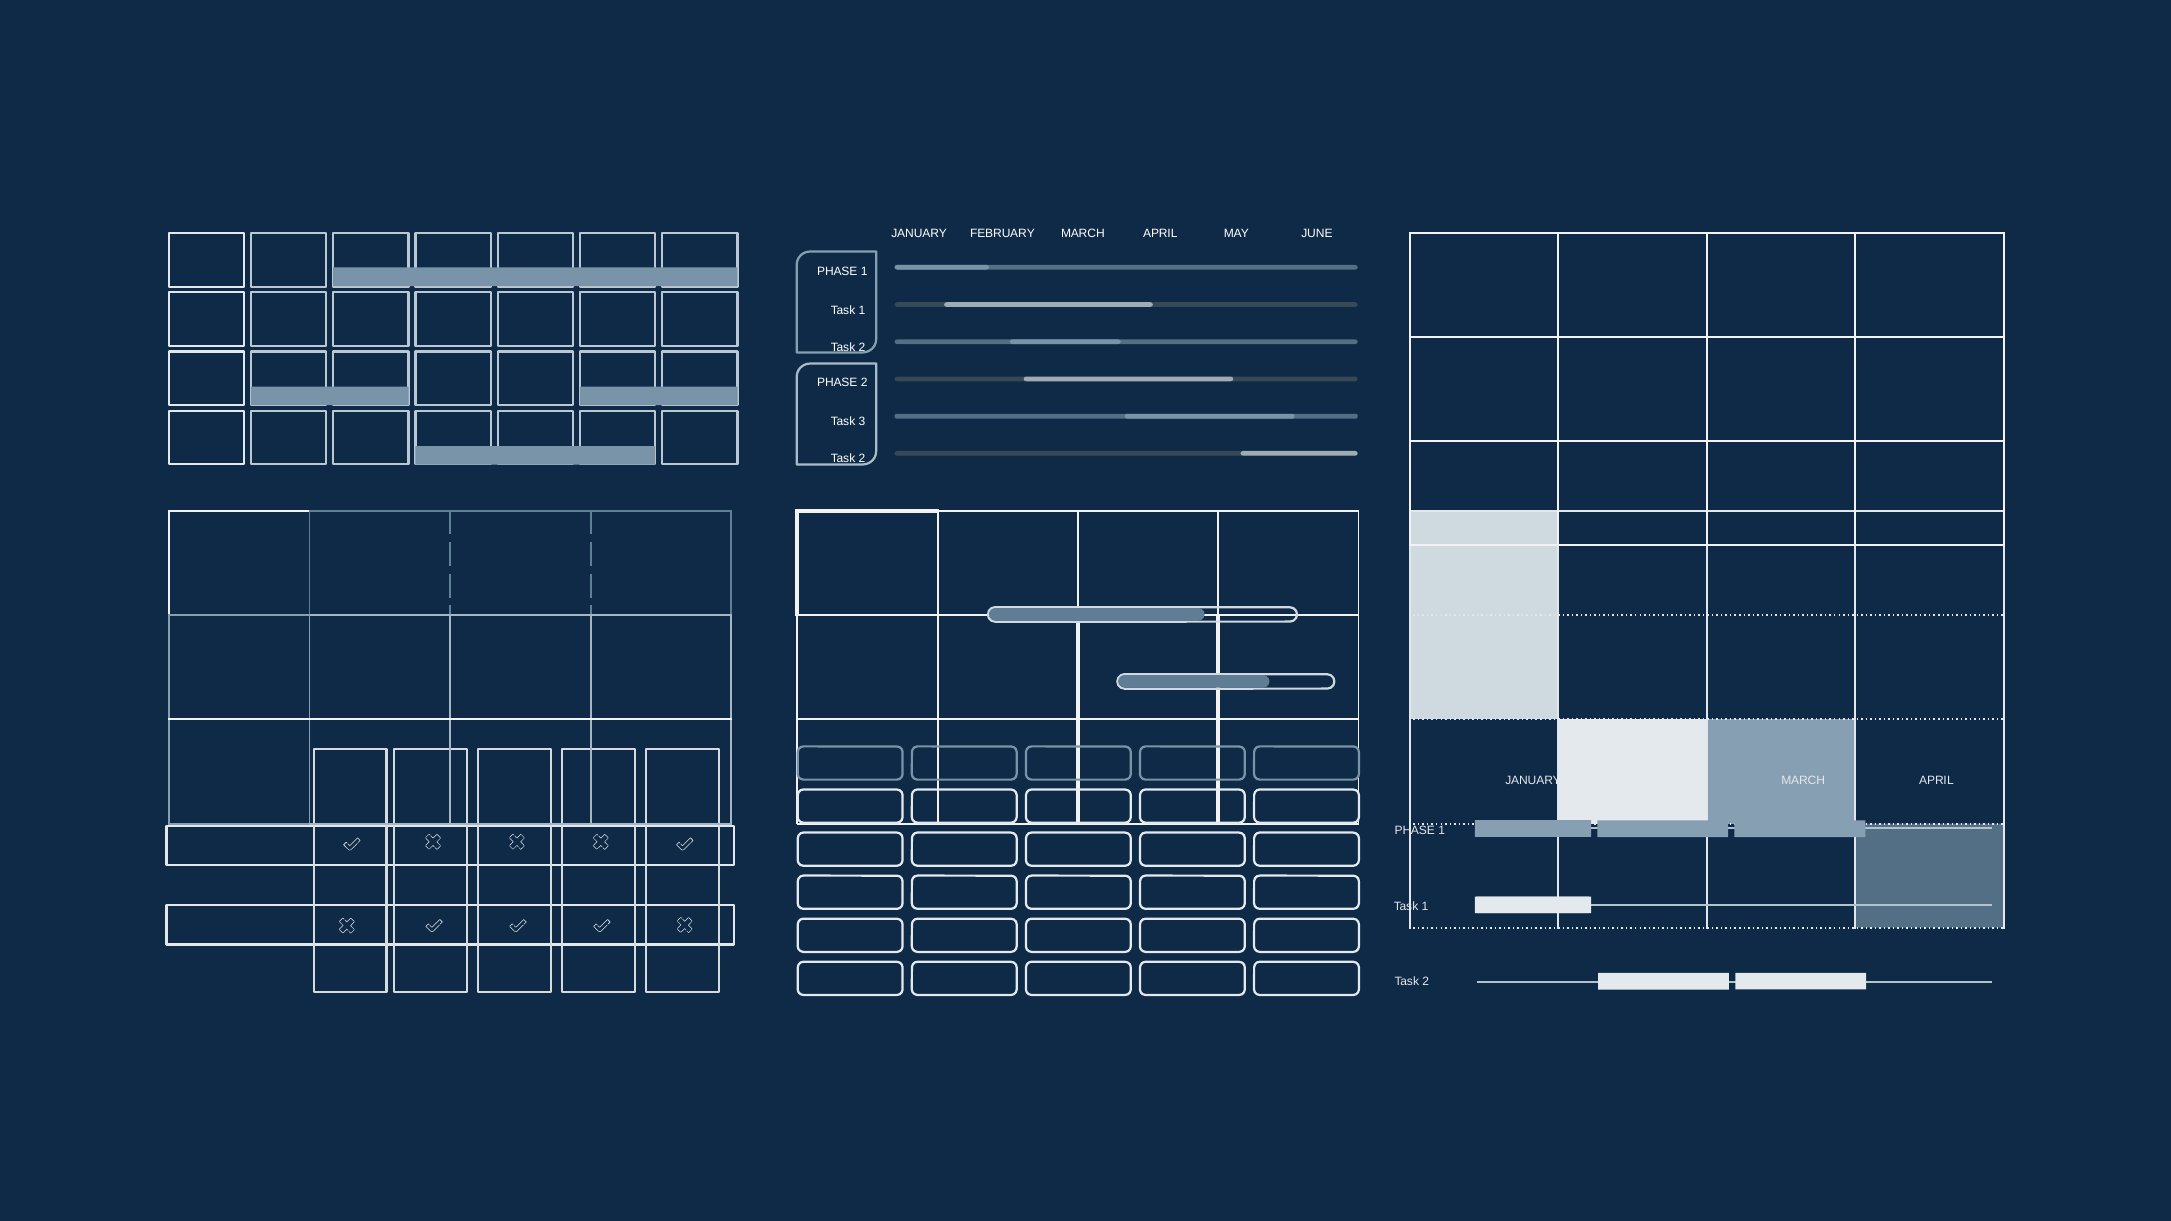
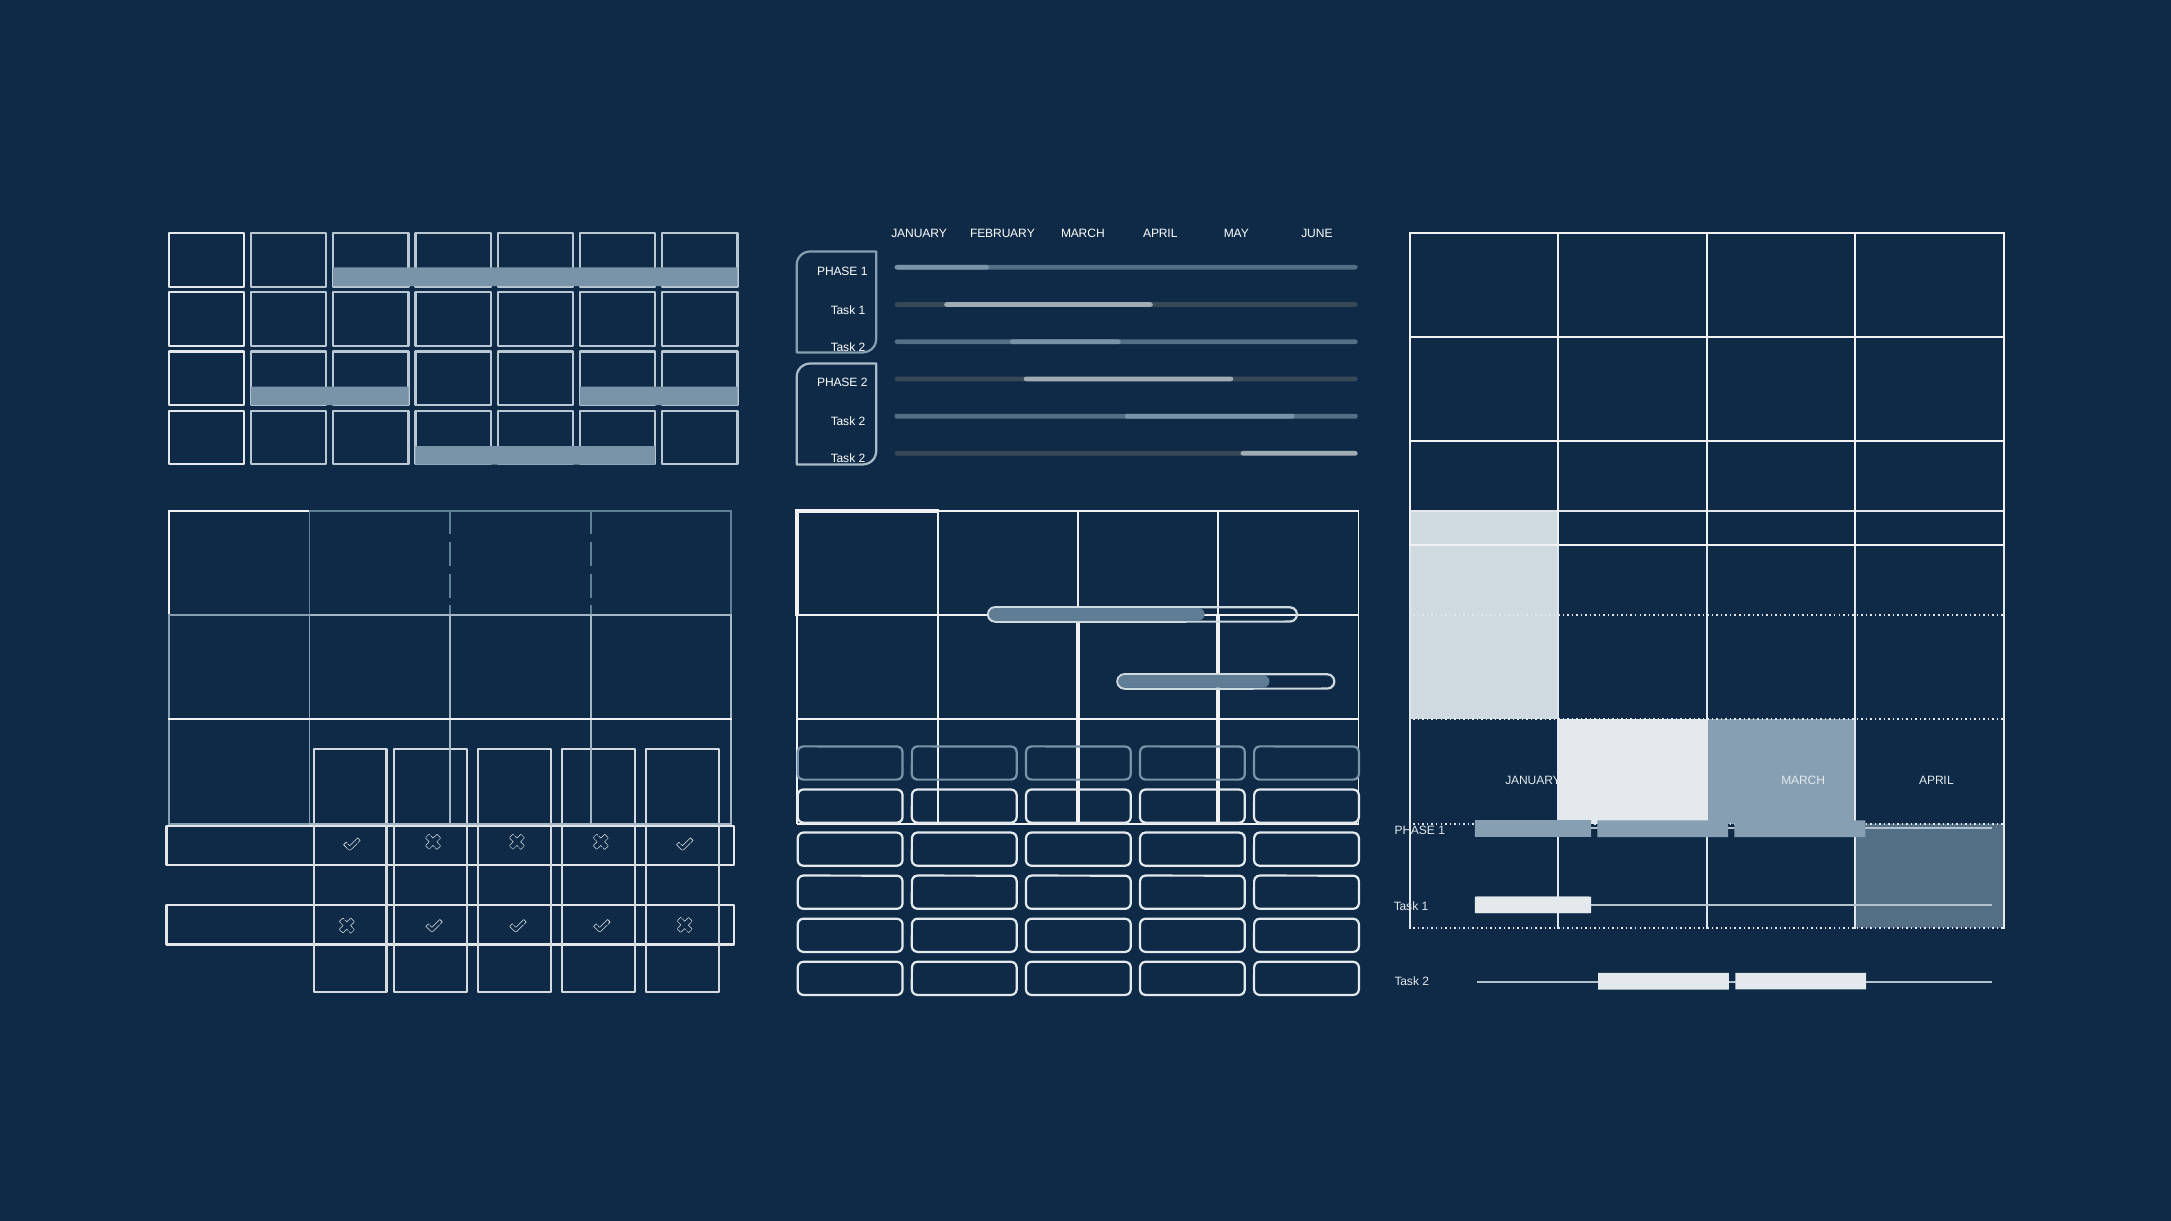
3 at (862, 422): 3 -> 2
